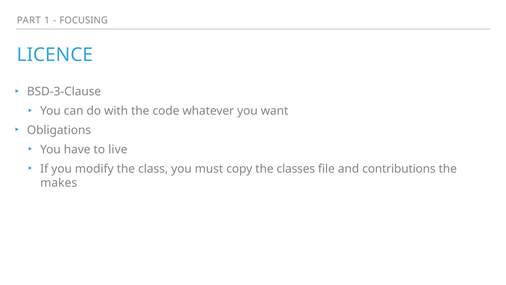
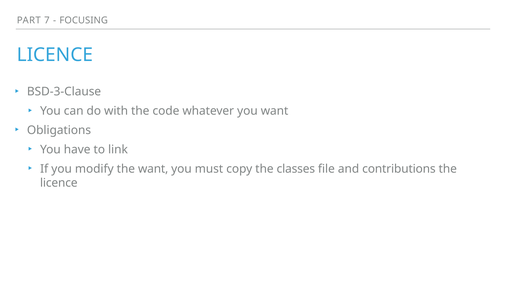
1: 1 -> 7
live: live -> link
the class: class -> want
makes at (59, 183): makes -> licence
